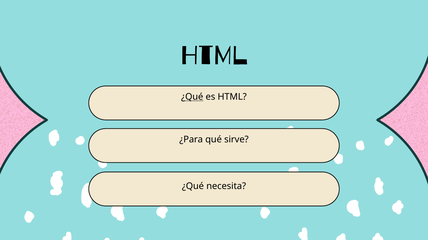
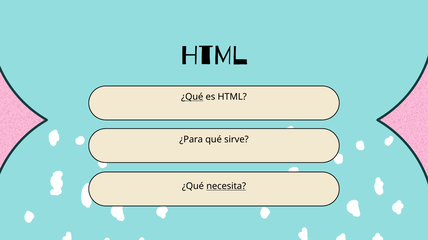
necesita underline: none -> present
